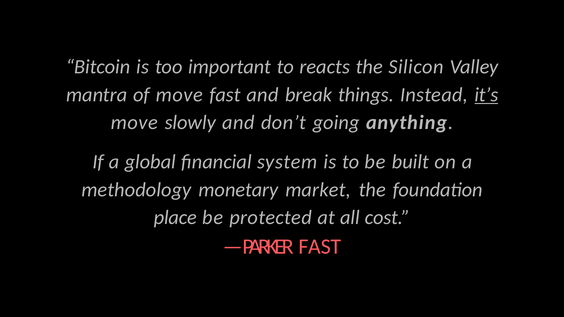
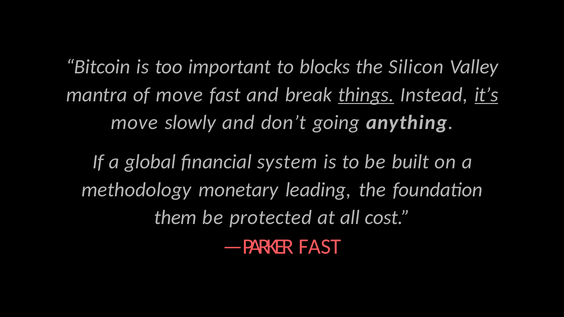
reacts: reacts -> blocks
things underline: none -> present
market: market -> leading
place: place -> them
